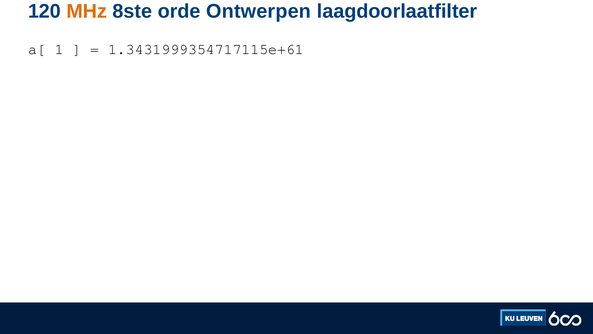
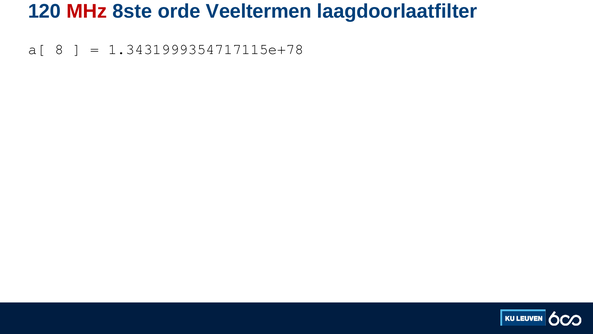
MHz colour: orange -> red
Ontwerpen: Ontwerpen -> Veeltermen
1: 1 -> 8
1.3431999354717115e+61: 1.3431999354717115e+61 -> 1.3431999354717115e+78
